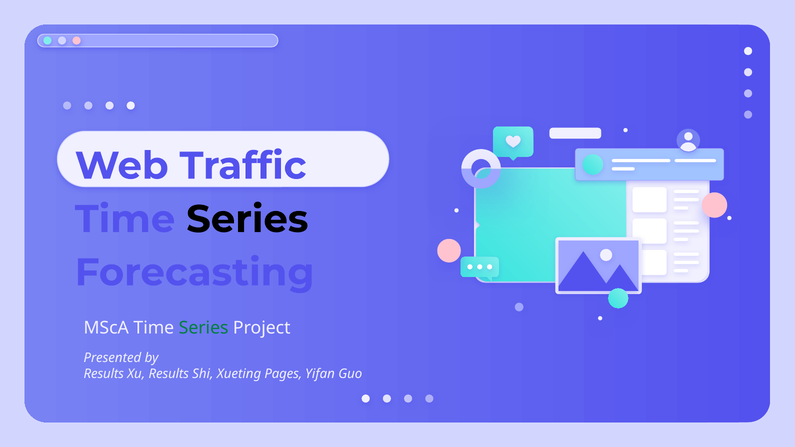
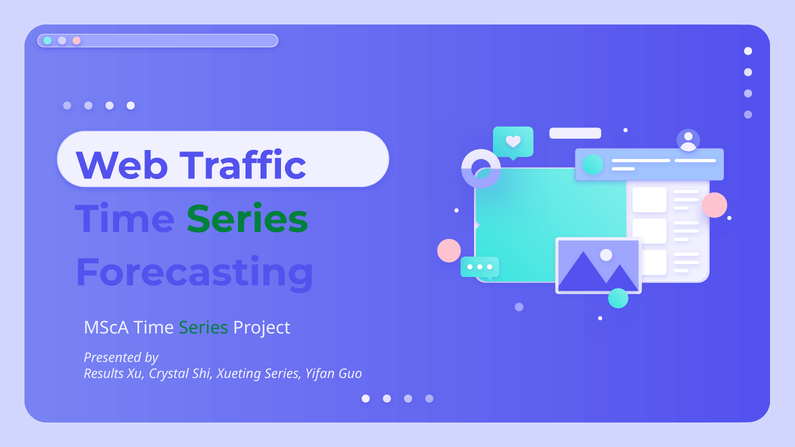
Series at (247, 219) colour: black -> green
Xu Results: Results -> Crystal
Xueting Pages: Pages -> Series
